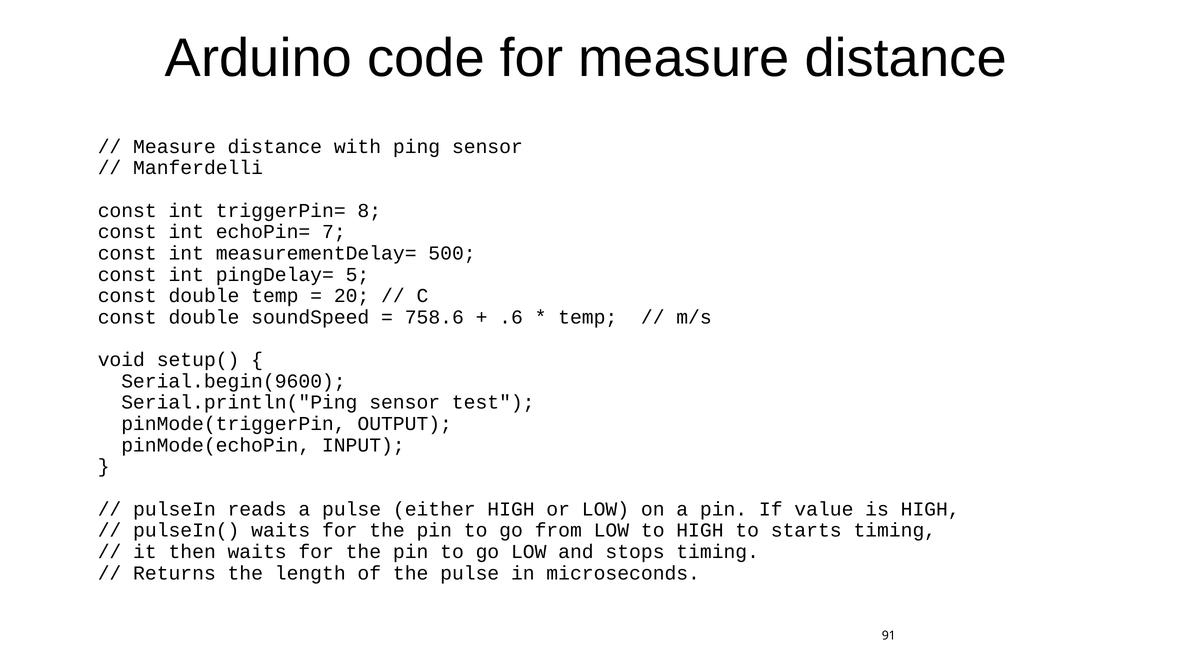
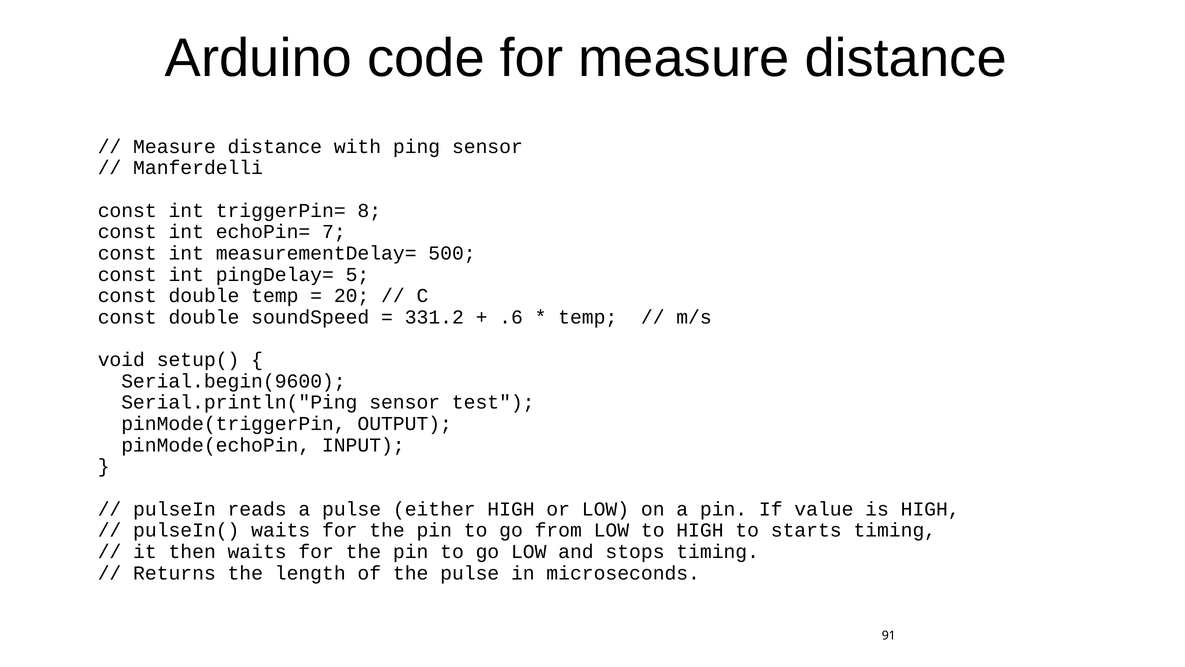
758.6: 758.6 -> 331.2
